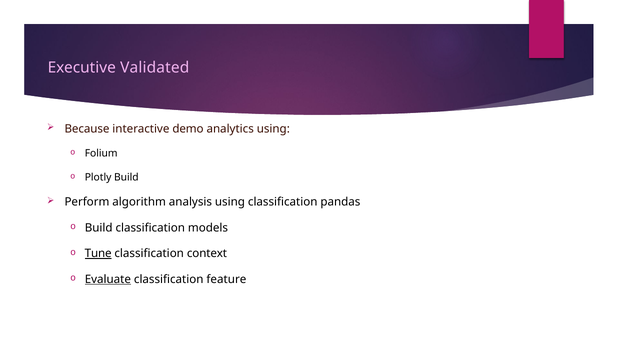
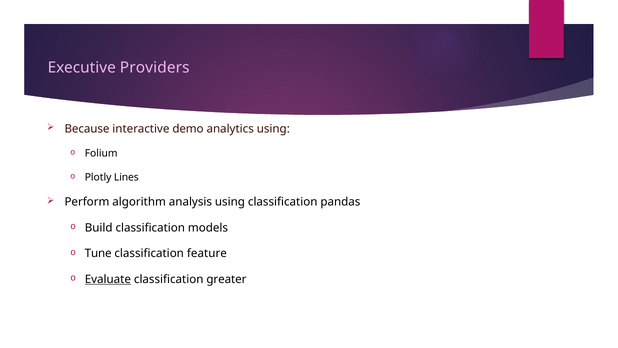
Validated: Validated -> Providers
Plotly Build: Build -> Lines
Tune underline: present -> none
context: context -> feature
feature: feature -> greater
